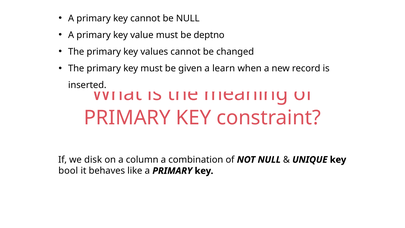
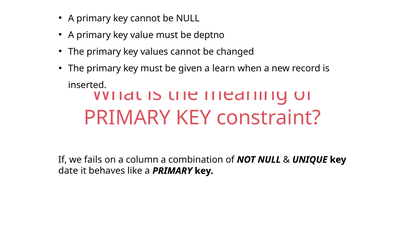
disk: disk -> fails
bool: bool -> date
